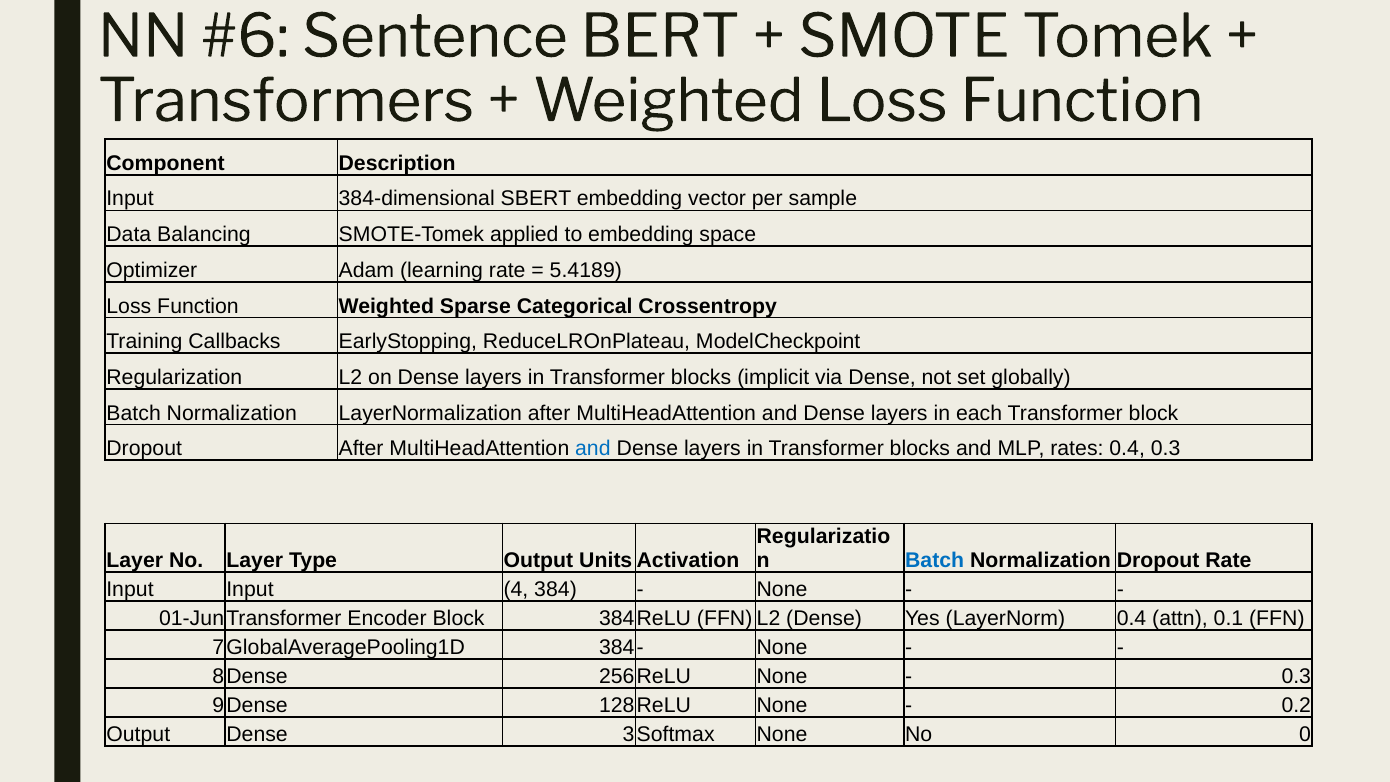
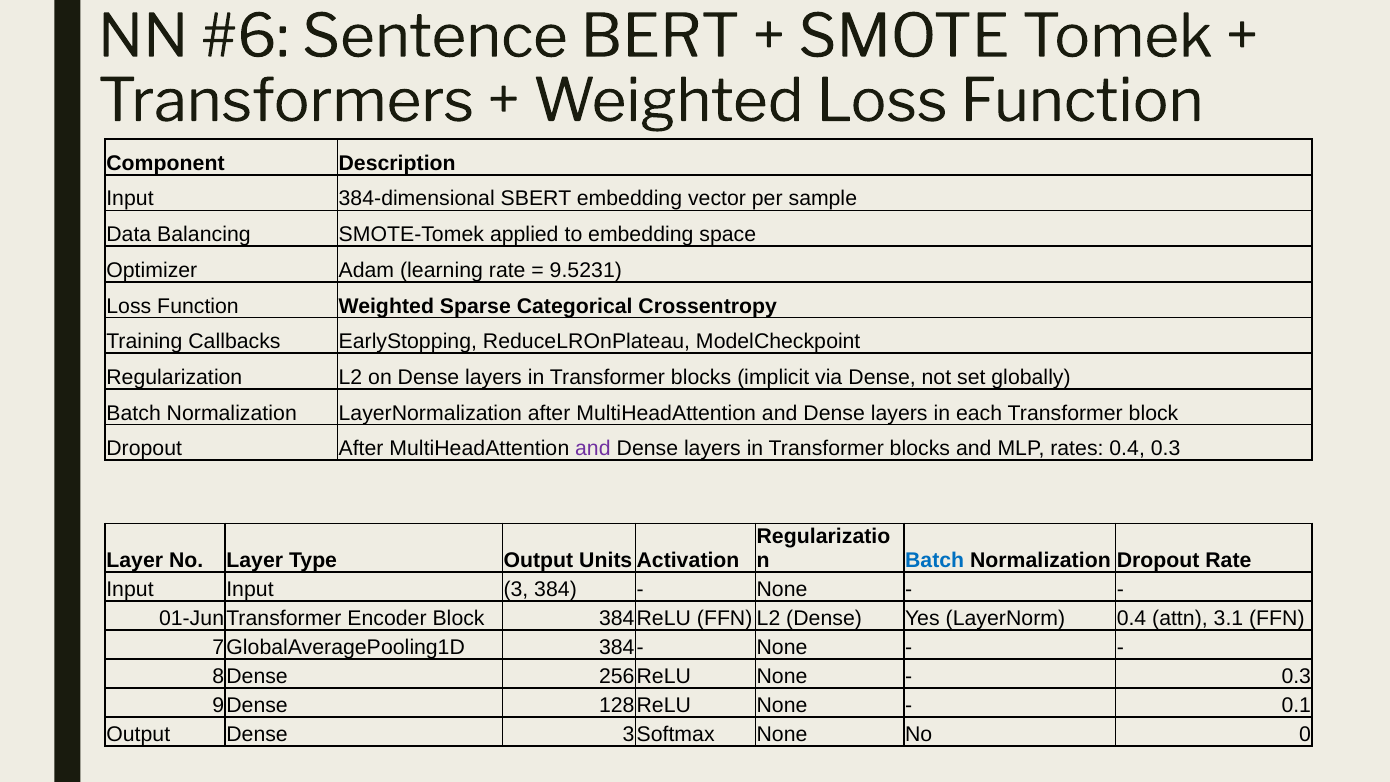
5.4189: 5.4189 -> 9.5231
and at (593, 449) colour: blue -> purple
4: 4 -> 3
0.1: 0.1 -> 3.1
0.2: 0.2 -> 0.1
